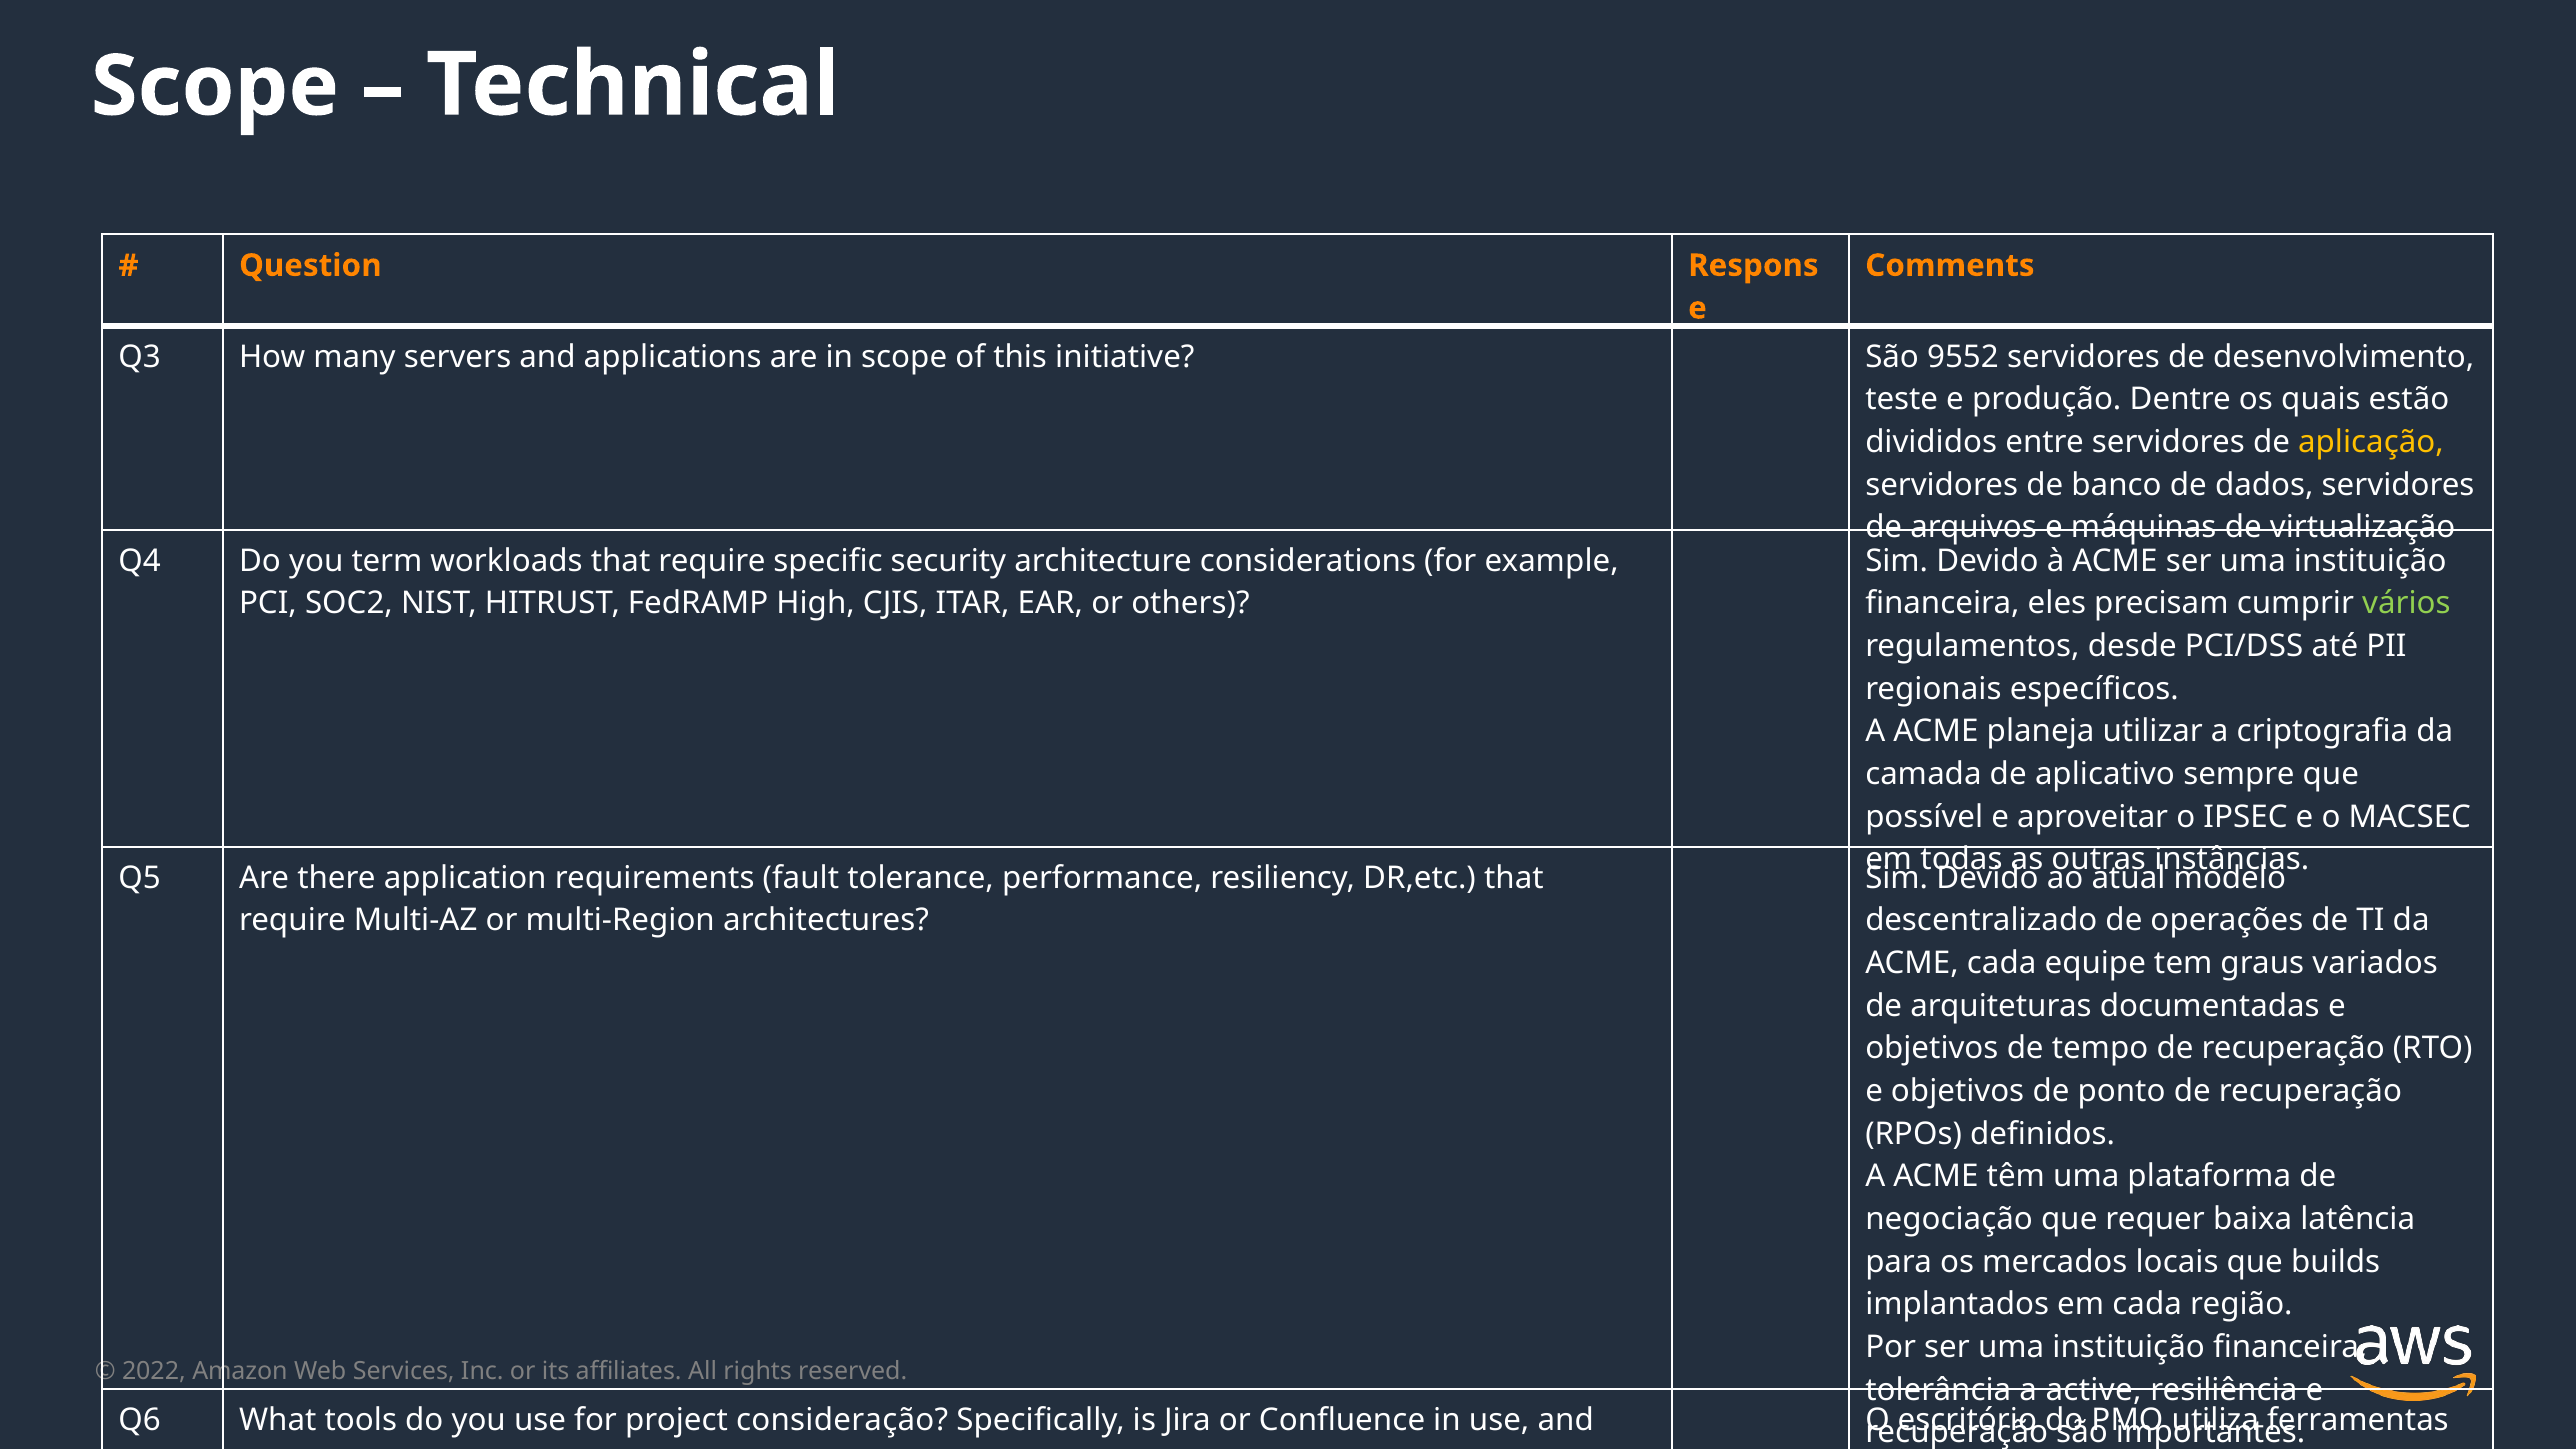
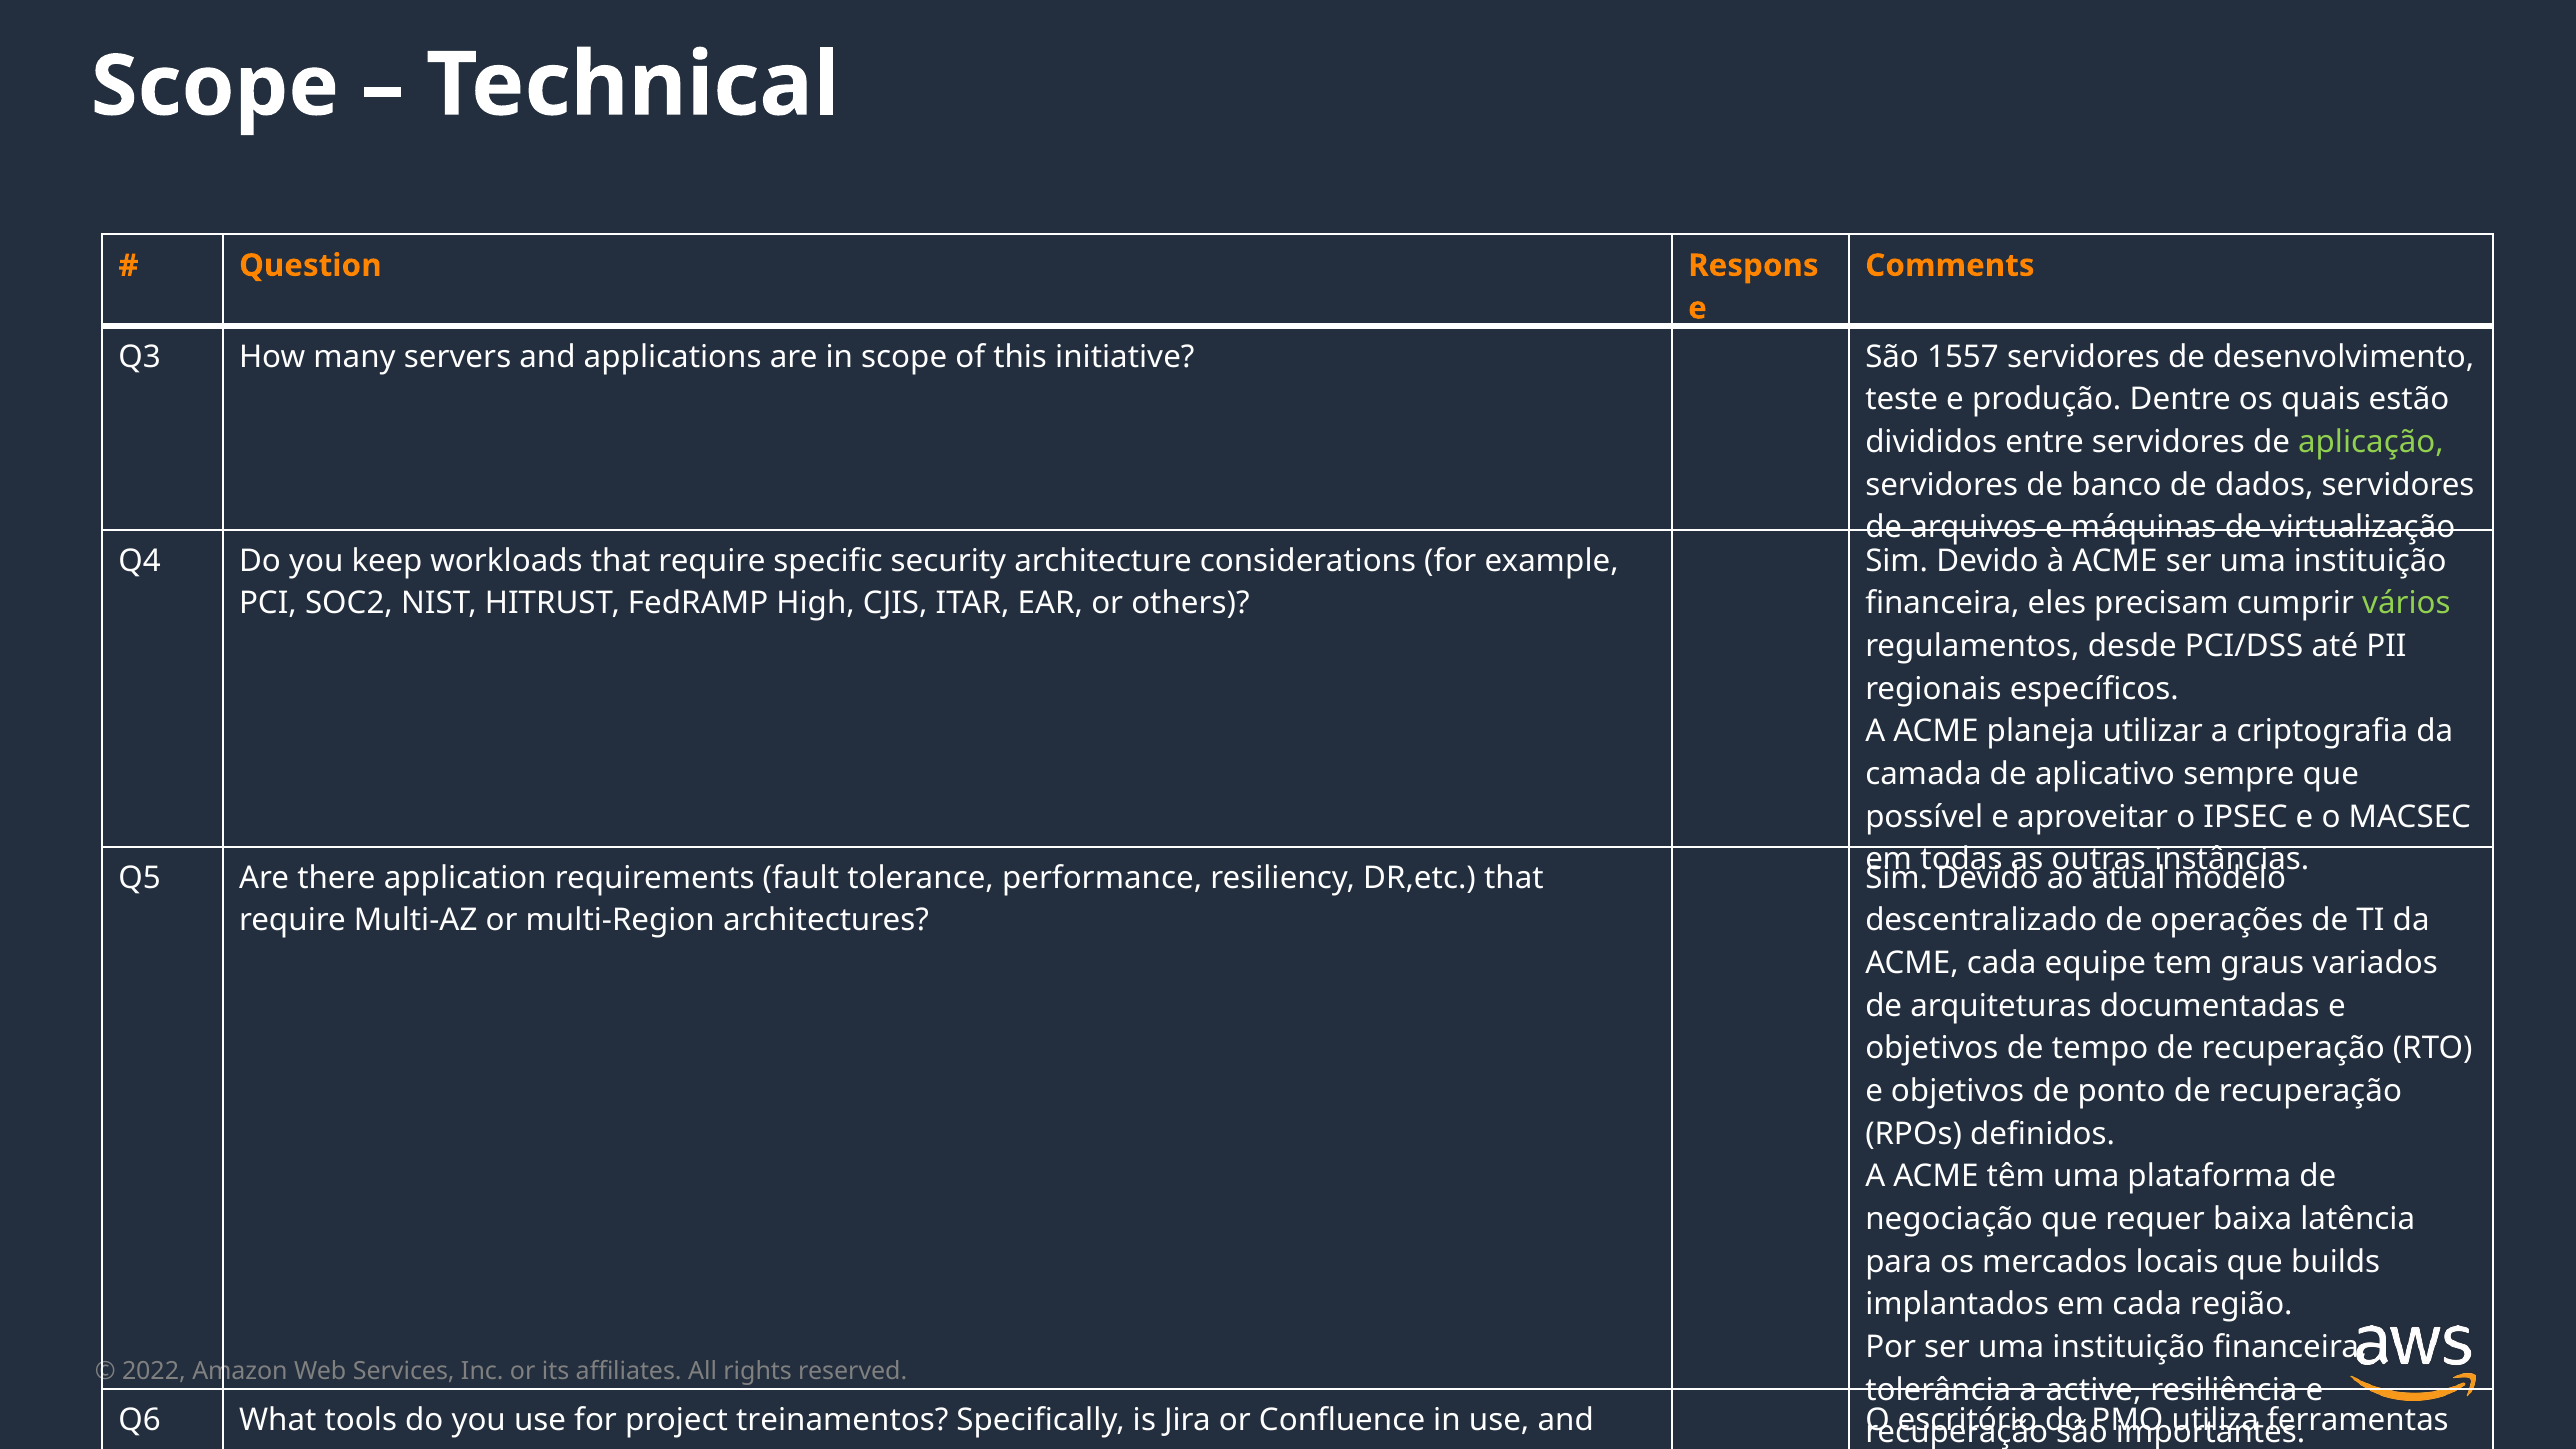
9552: 9552 -> 1557
aplicação at (2371, 442) colour: yellow -> light green
term: term -> keep
consideração: consideração -> treinamentos
